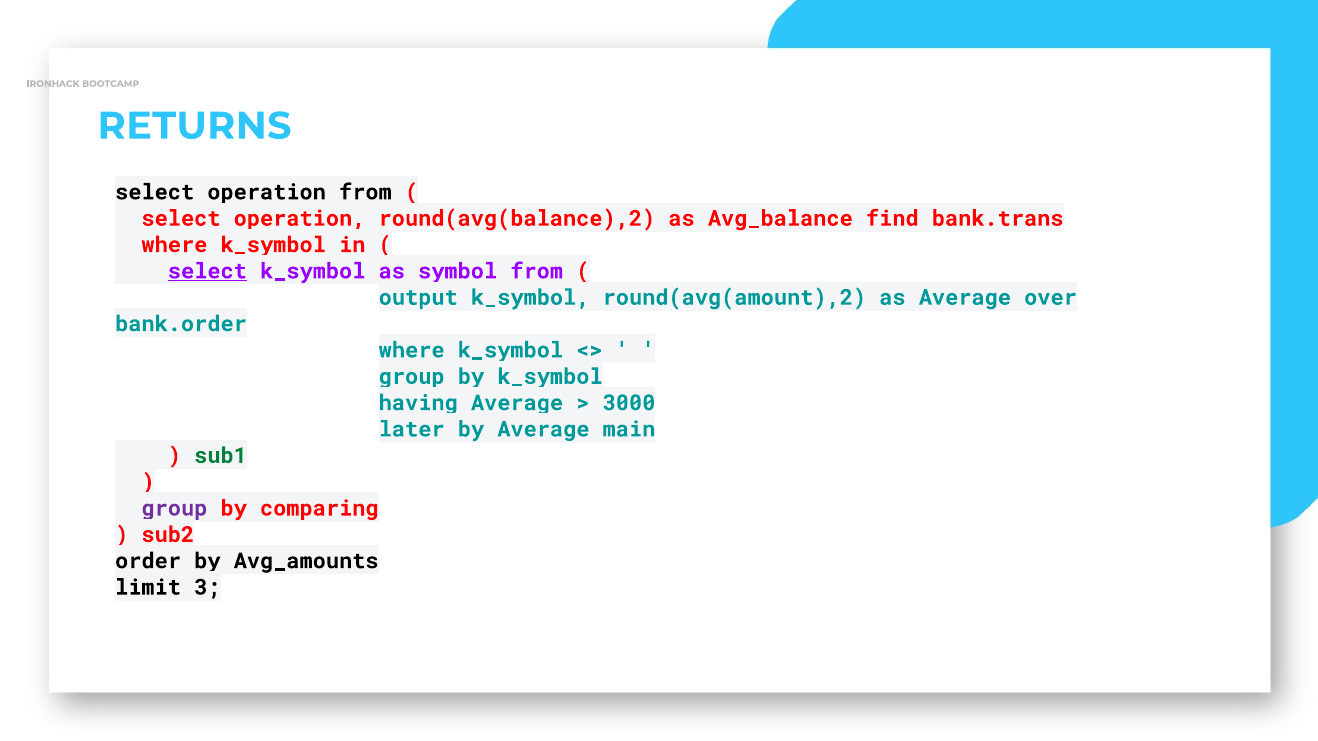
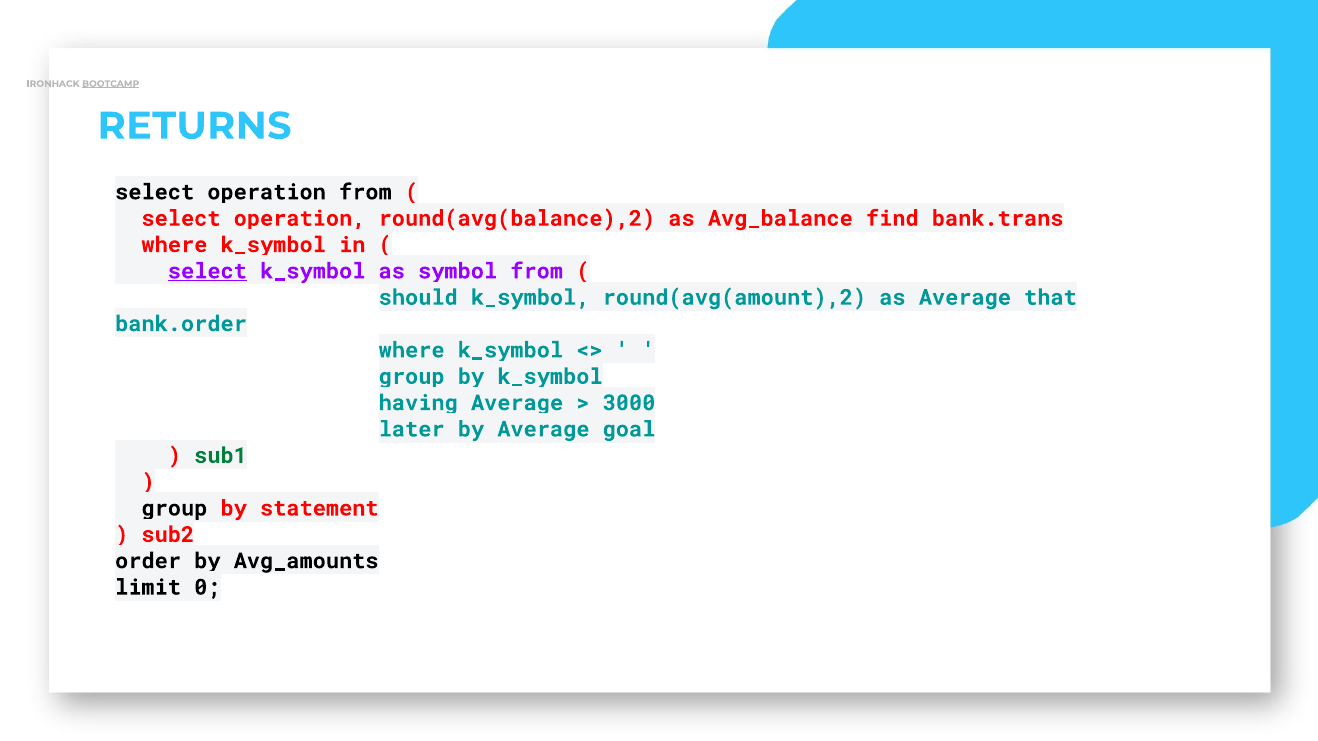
BOOTCAMP underline: none -> present
output: output -> should
over: over -> that
main: main -> goal
group at (174, 509) colour: purple -> black
comparing: comparing -> statement
3: 3 -> 0
